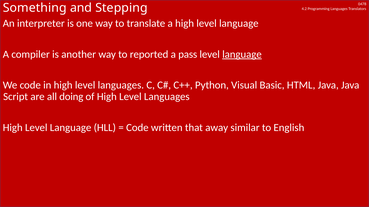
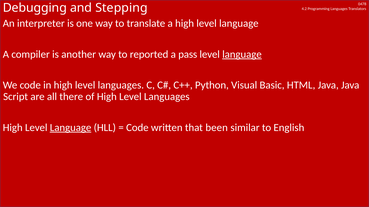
Something: Something -> Debugging
doing: doing -> there
Language at (71, 128) underline: none -> present
away: away -> been
